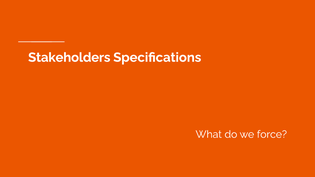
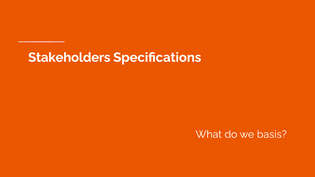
force: force -> basis
